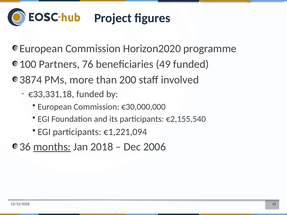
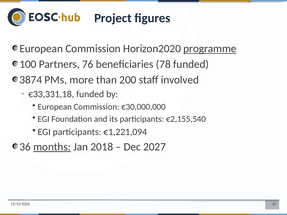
programme underline: none -> present
49: 49 -> 78
2006: 2006 -> 2027
